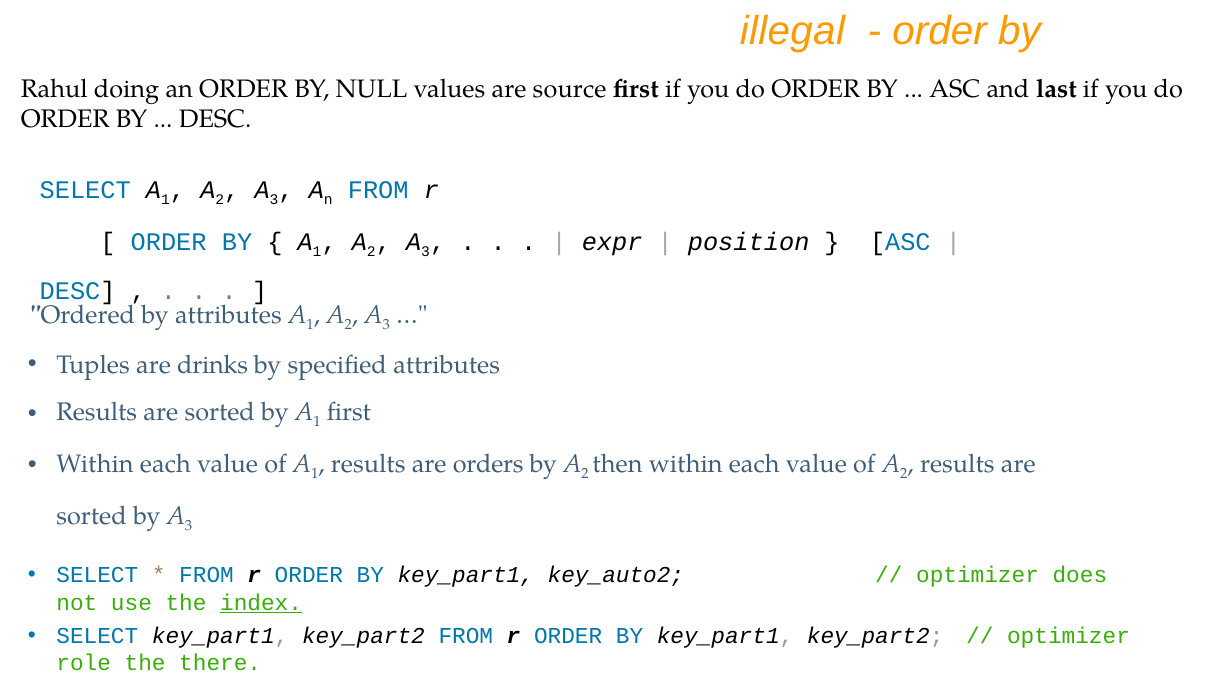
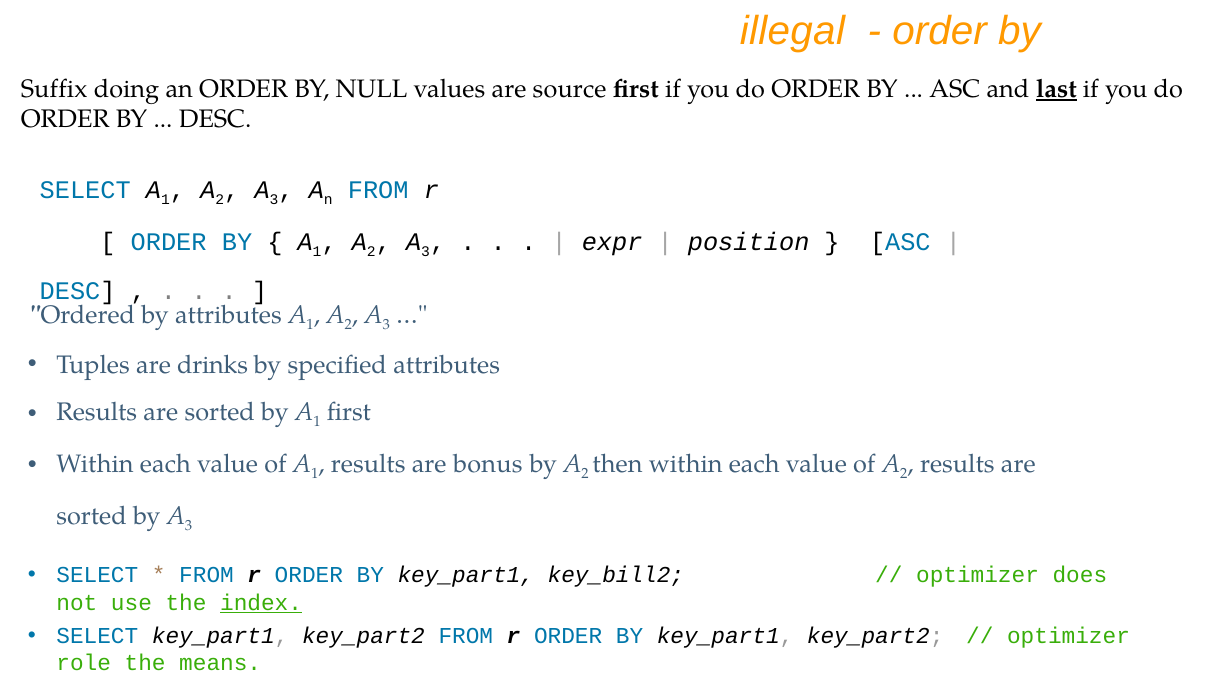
Rahul: Rahul -> Suffix
last underline: none -> present
orders: orders -> bonus
key_auto2: key_auto2 -> key_bill2
there: there -> means
